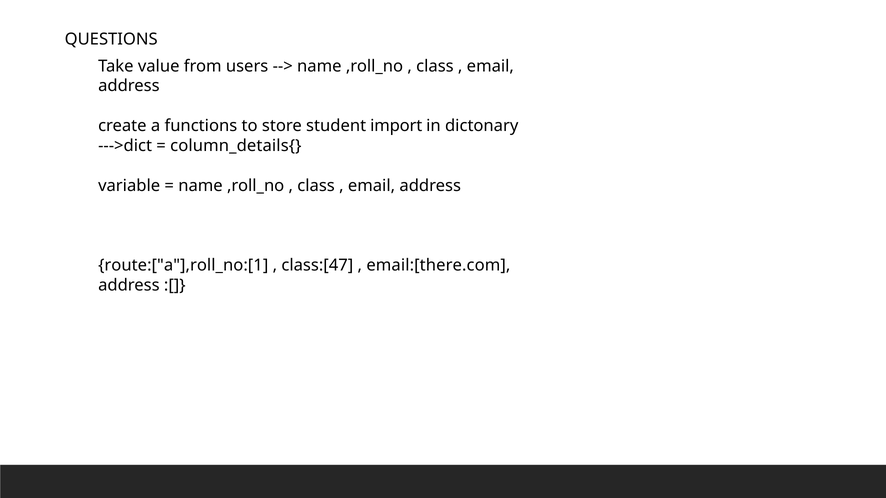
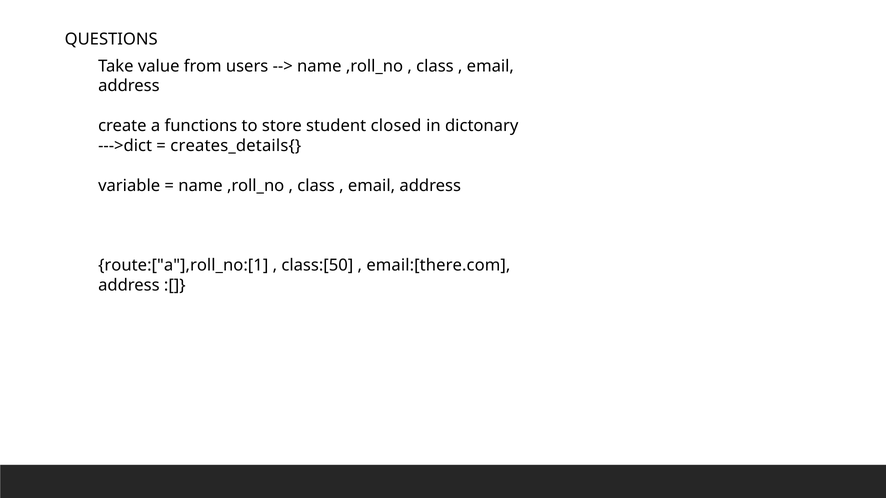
import: import -> closed
column_details{: column_details{ -> creates_details{
class:[47: class:[47 -> class:[50
